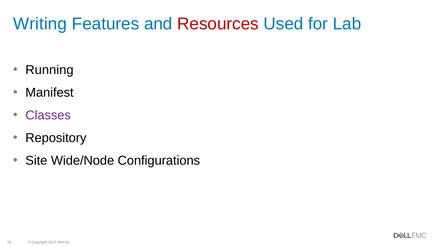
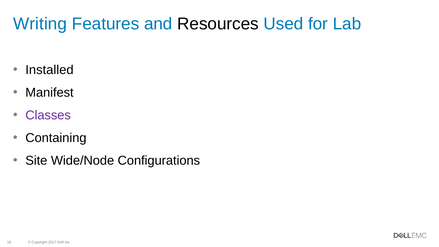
Resources colour: red -> black
Running: Running -> Installed
Repository: Repository -> Containing
